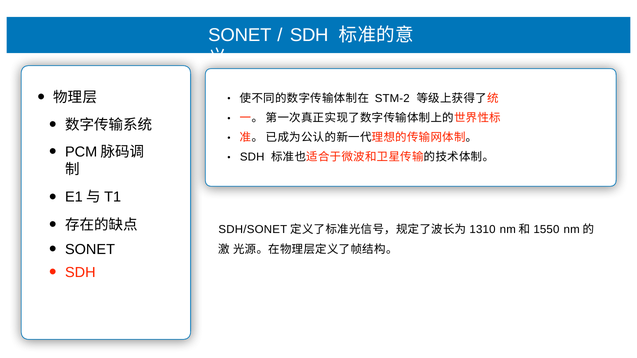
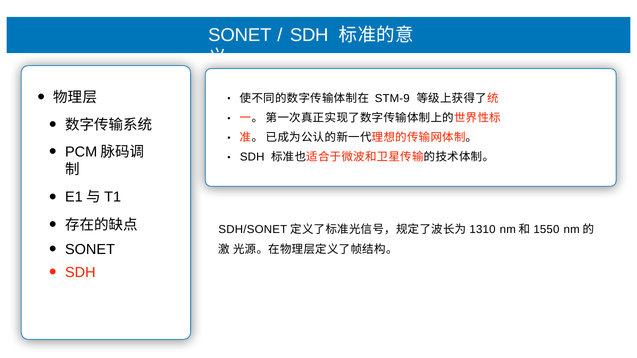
STM-2: STM-2 -> STM-9
